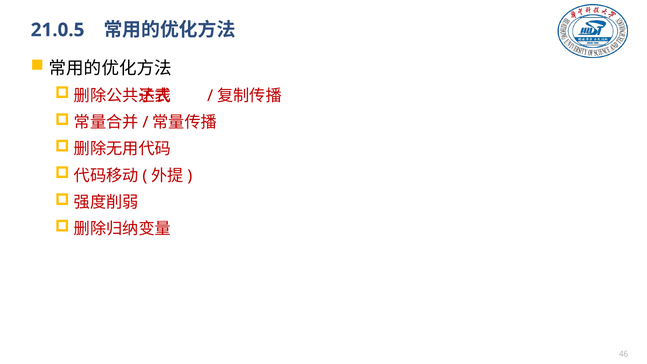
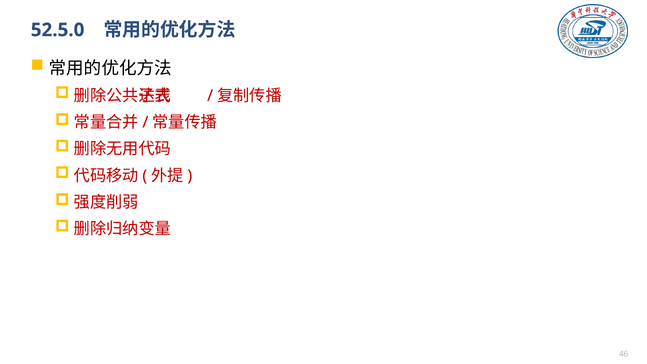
21.0.5: 21.0.5 -> 52.5.0
